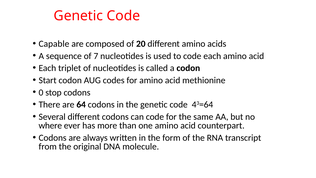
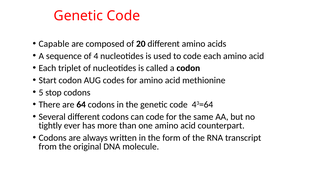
7: 7 -> 4
0: 0 -> 5
where: where -> tightly
